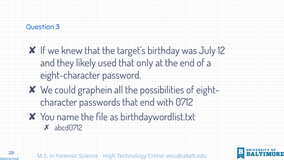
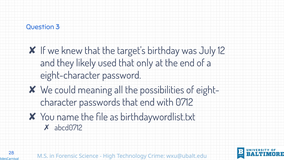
graphein: graphein -> meaning
